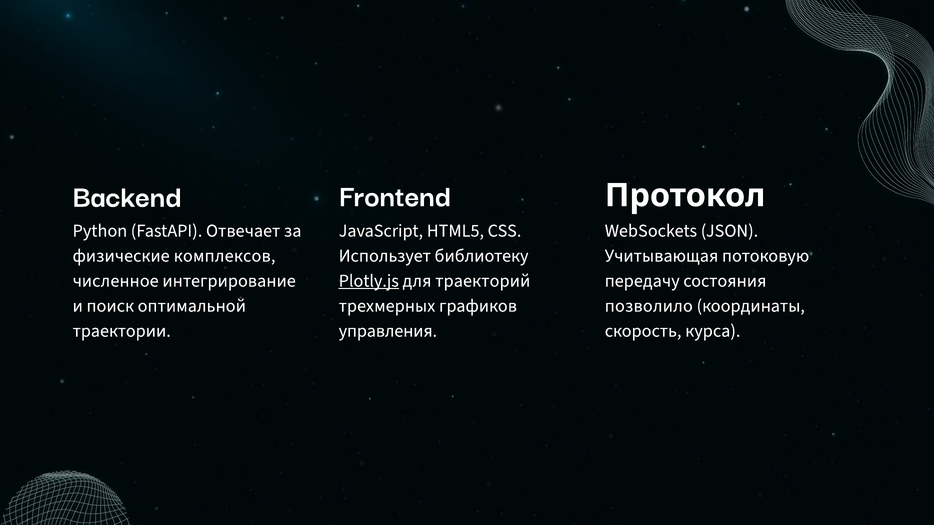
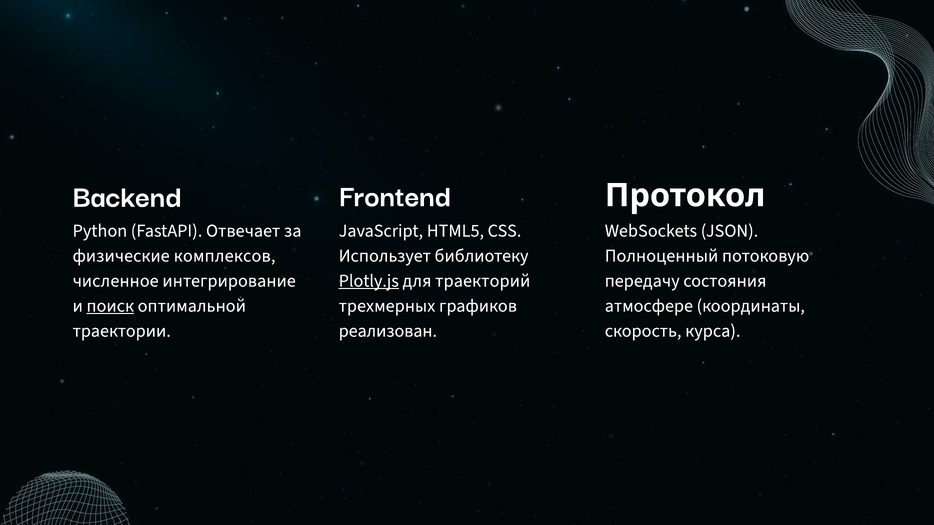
Учитывающая: Учитывающая -> Полноценный
поиск underline: none -> present
позволило: позволило -> атмосфере
управления: управления -> реализован
